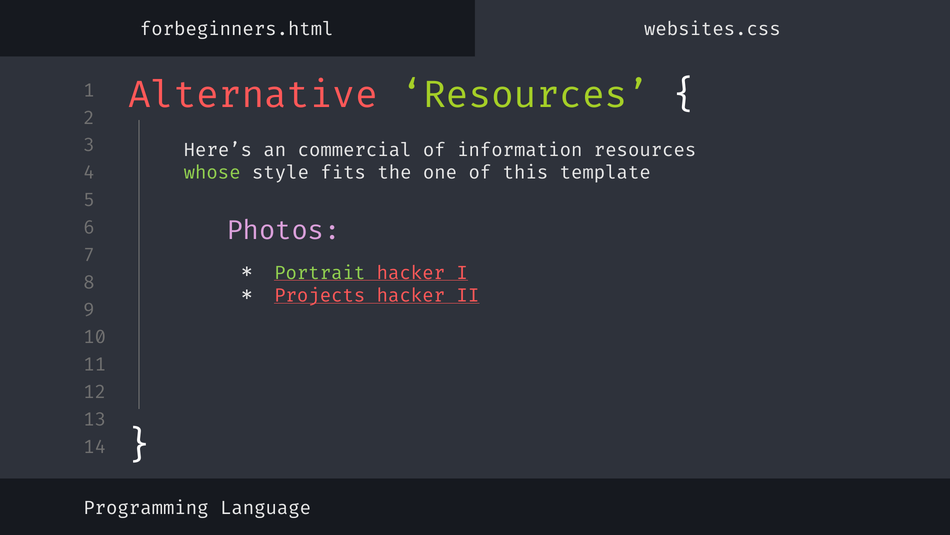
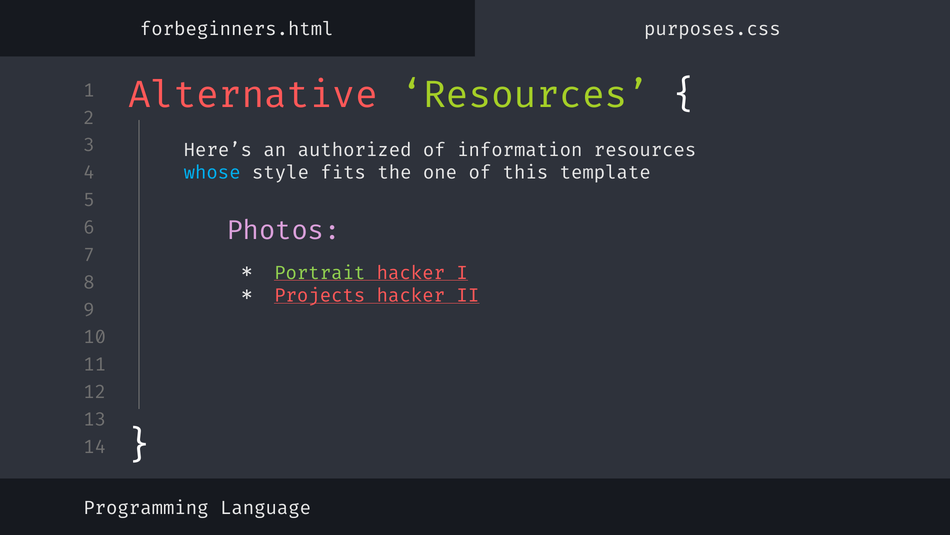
websites.css: websites.css -> purposes.css
commercial: commercial -> authorized
whose colour: light green -> light blue
